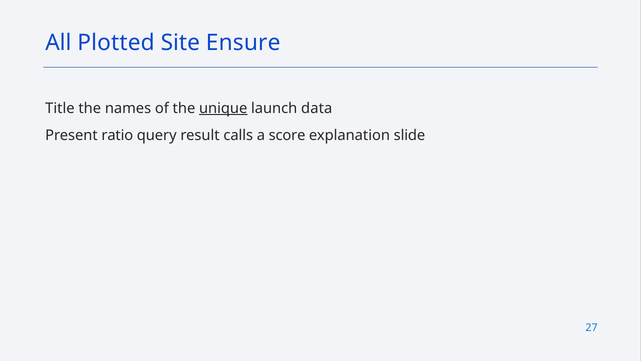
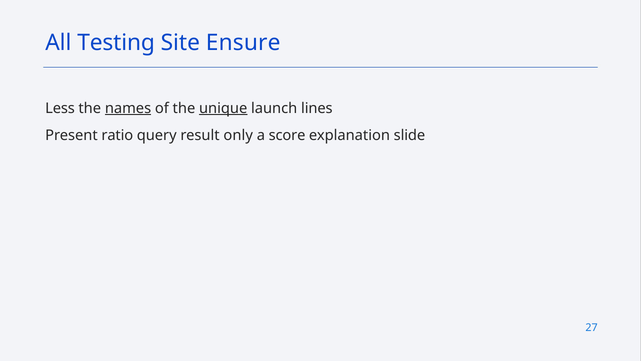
Plotted: Plotted -> Testing
Title: Title -> Less
names underline: none -> present
data: data -> lines
calls: calls -> only
